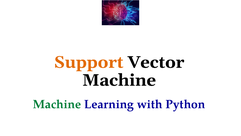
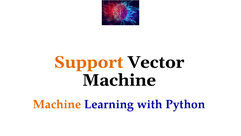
Machine at (57, 104) colour: green -> orange
